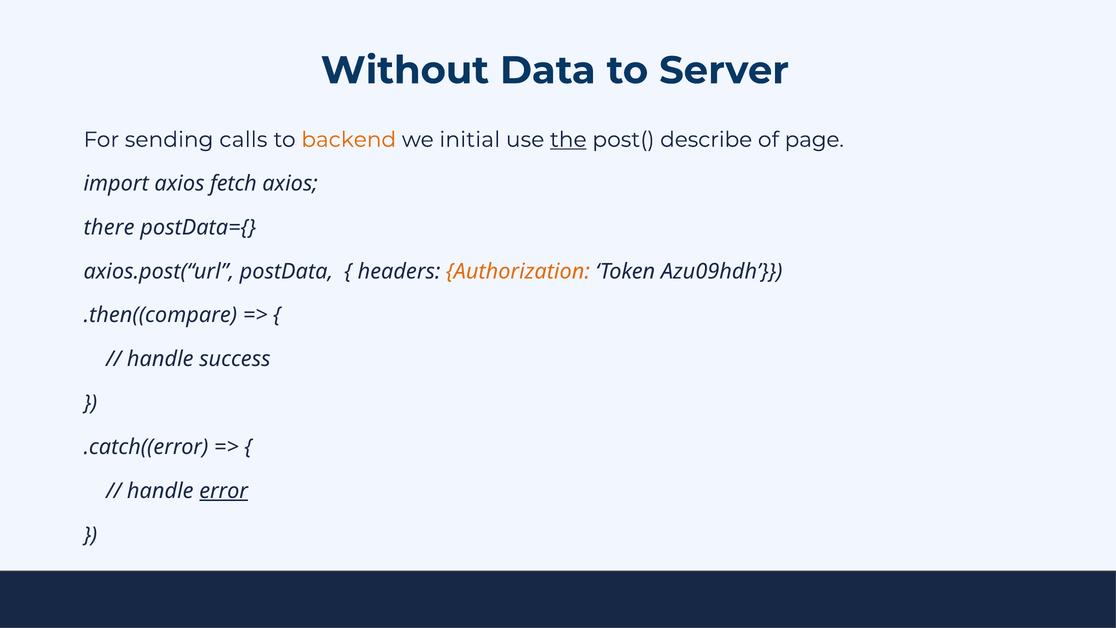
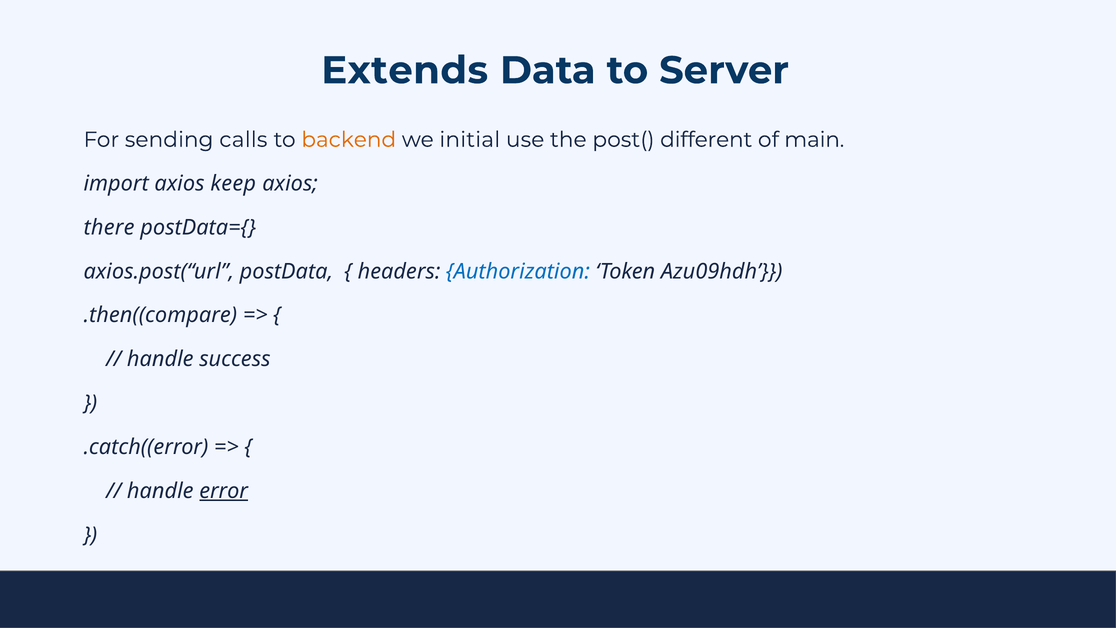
Without: Without -> Extends
the underline: present -> none
describe: describe -> different
page: page -> main
fetch: fetch -> keep
Authorization colour: orange -> blue
